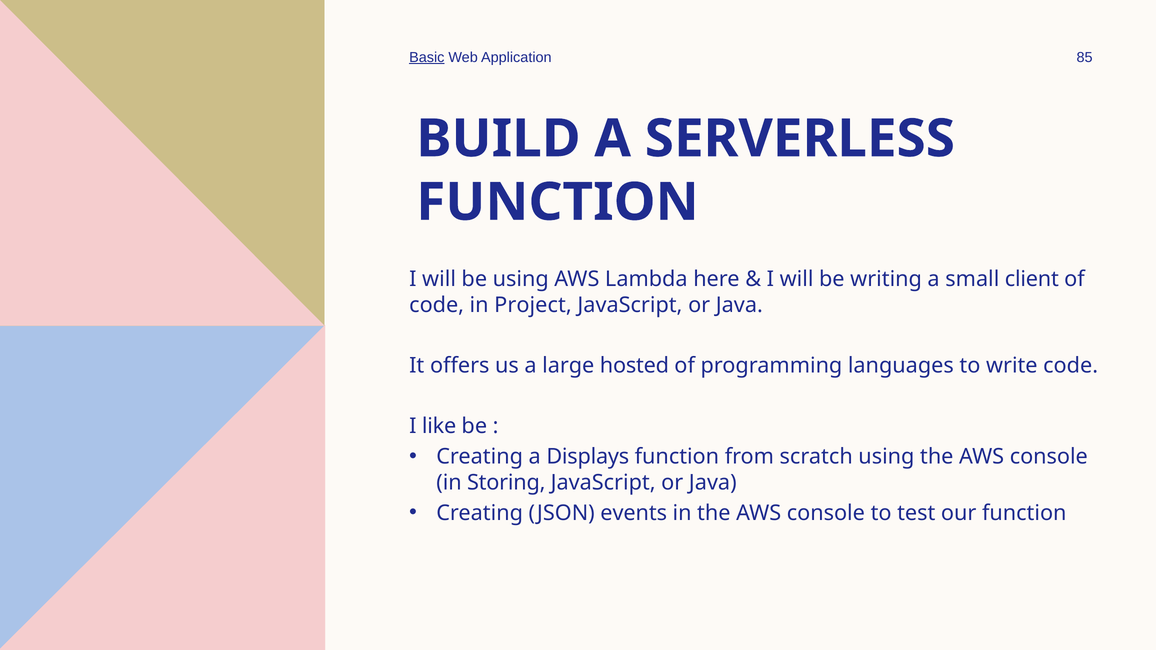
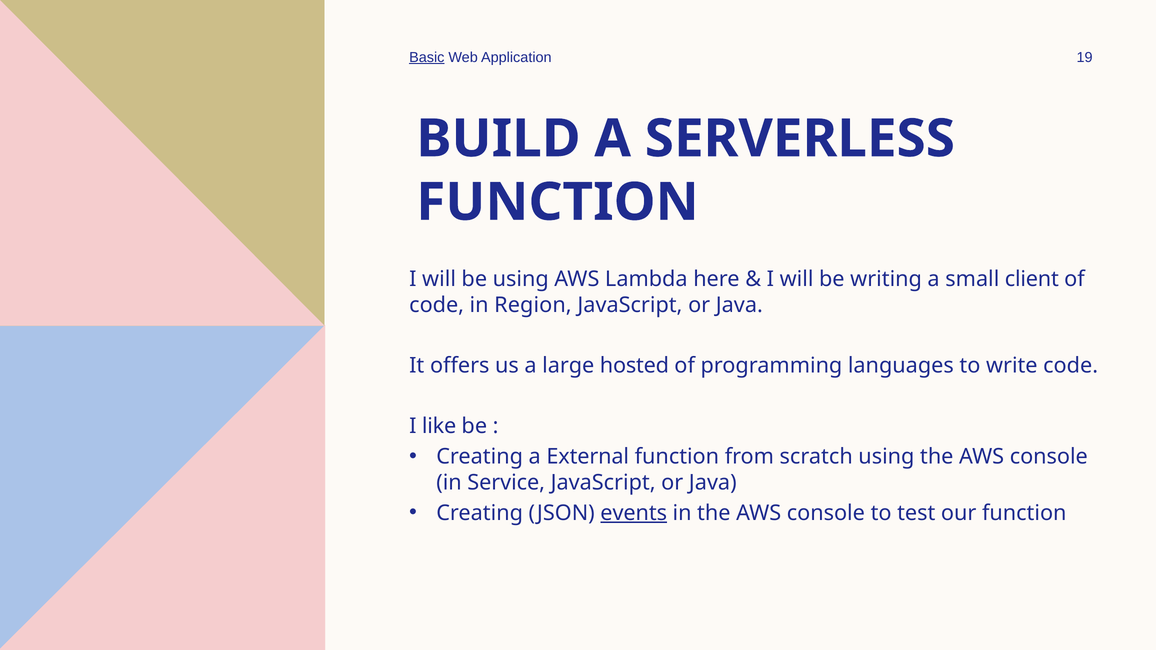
85: 85 -> 19
Project: Project -> Region
Displays: Displays -> External
Storing: Storing -> Service
events underline: none -> present
